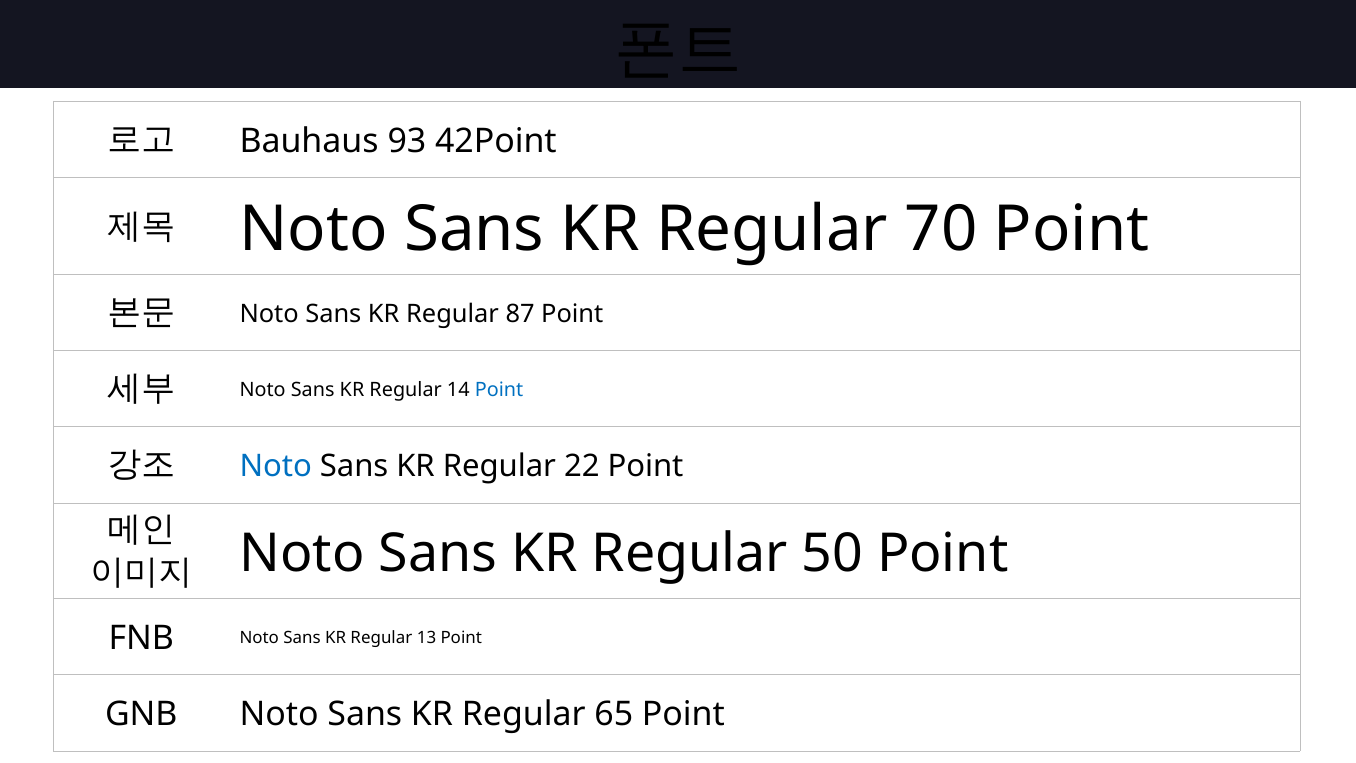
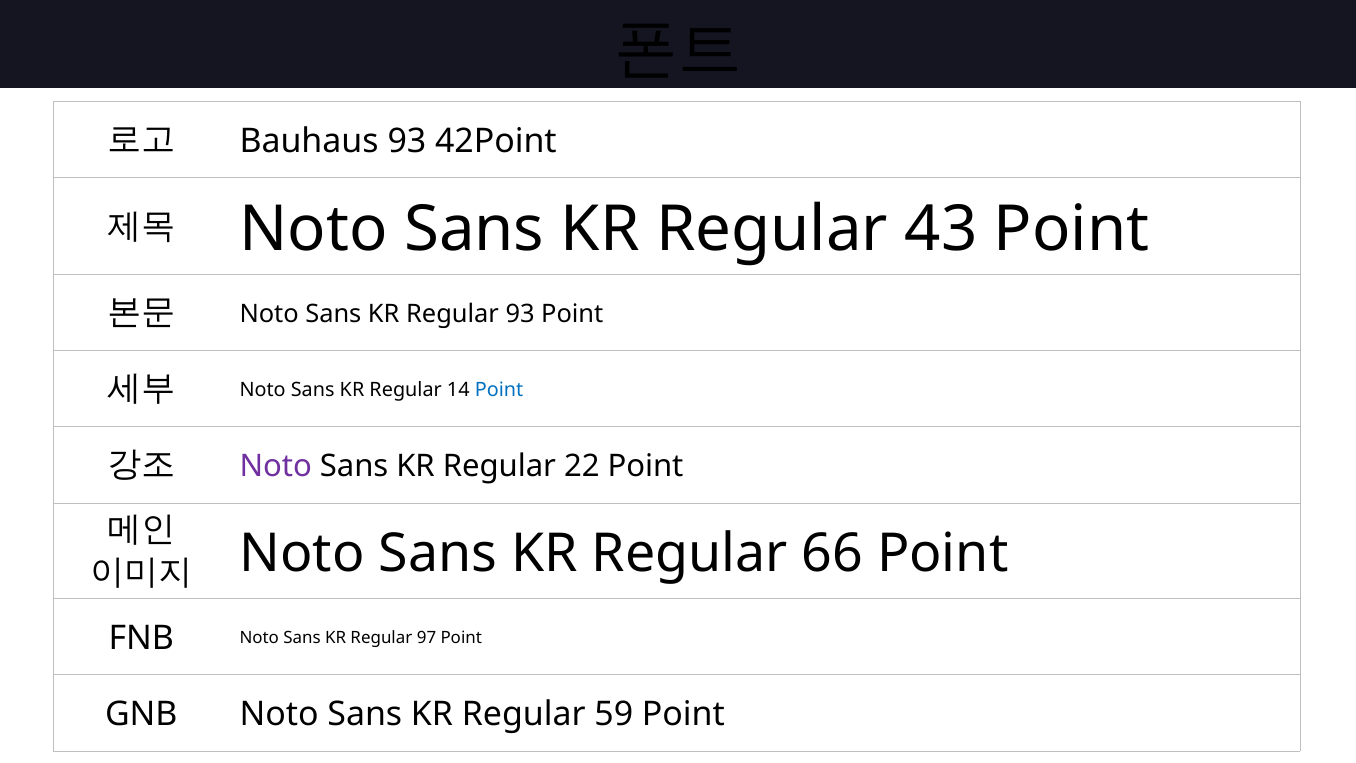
70: 70 -> 43
Regular 87: 87 -> 93
Noto at (276, 466) colour: blue -> purple
50: 50 -> 66
13: 13 -> 97
65: 65 -> 59
